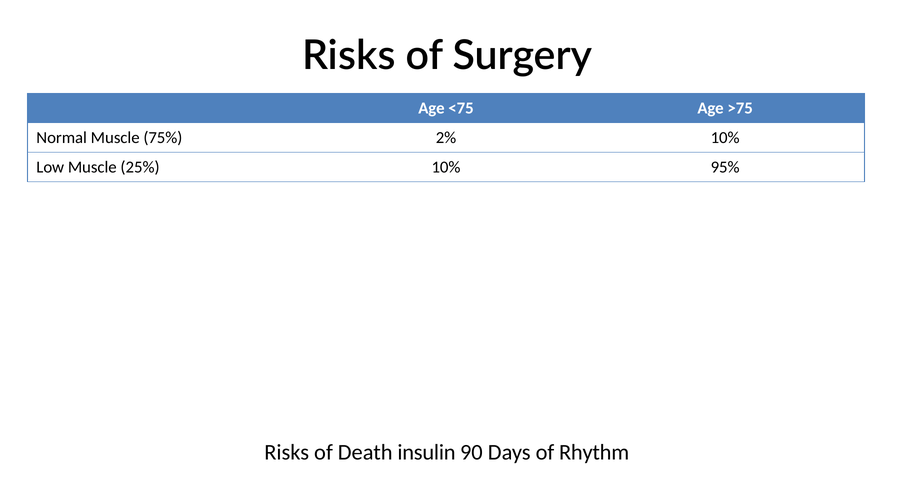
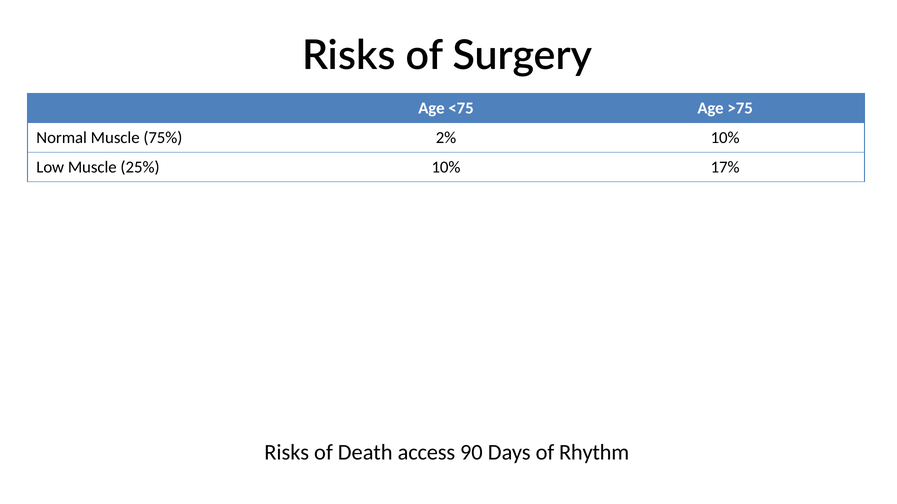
95%: 95% -> 17%
insulin: insulin -> access
